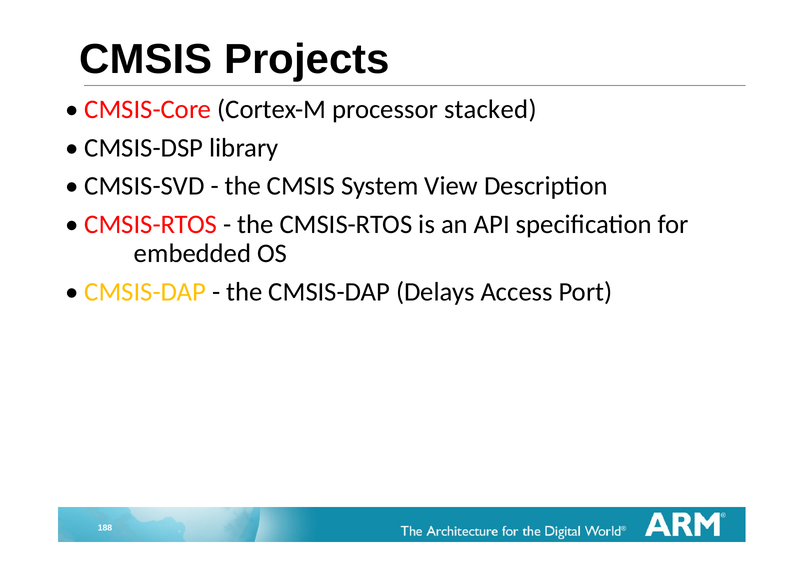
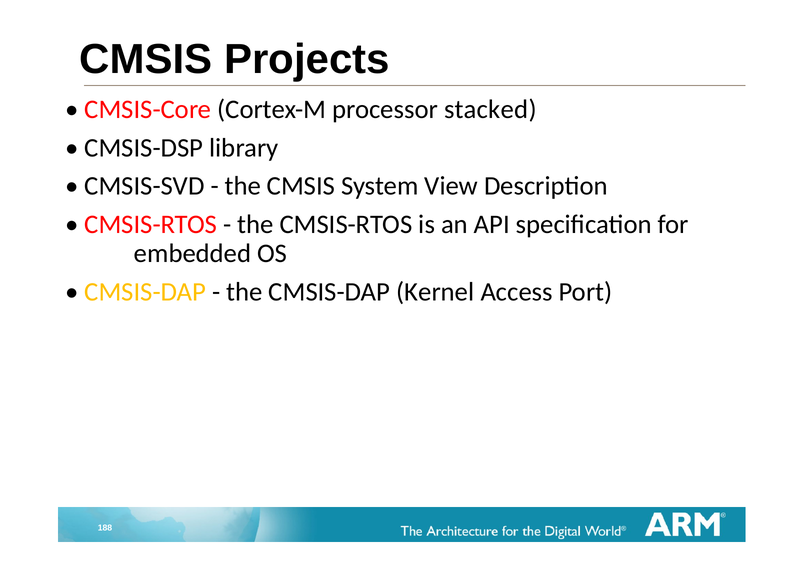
Delays: Delays -> Kernel
